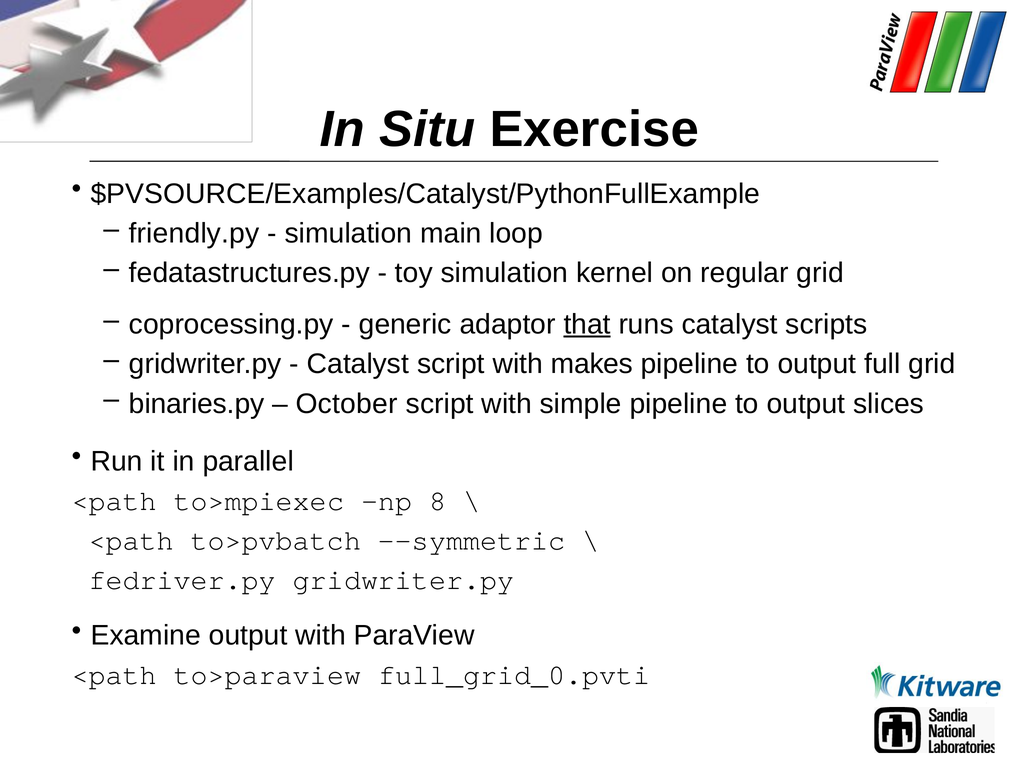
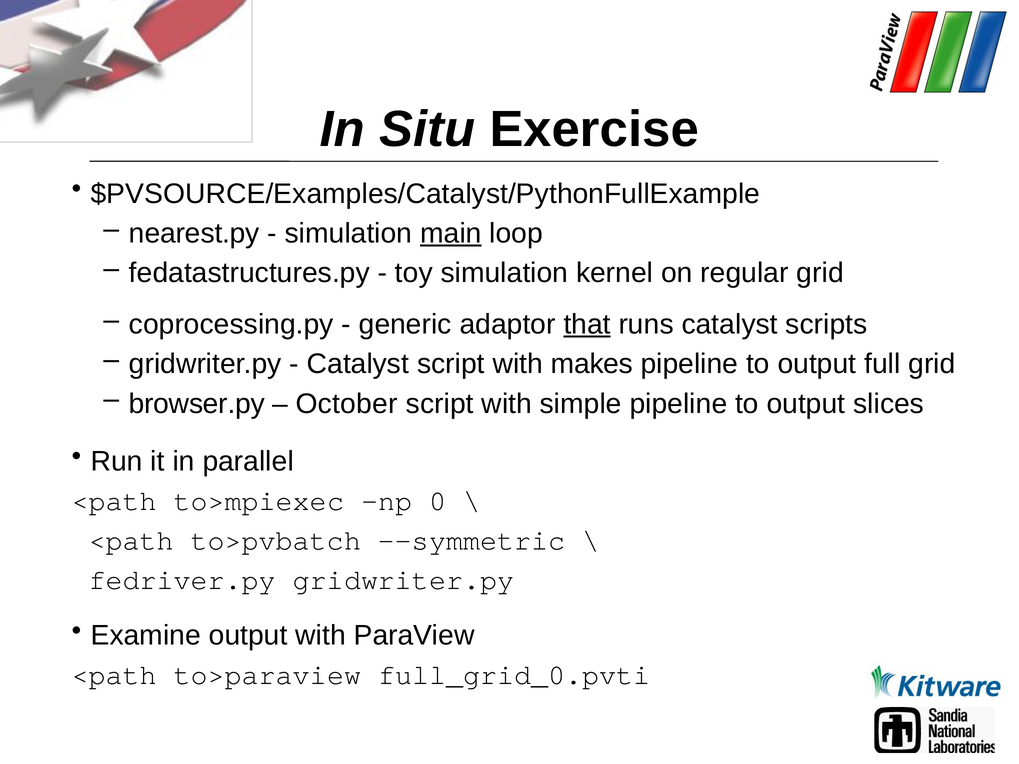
friendly.py: friendly.py -> nearest.py
main underline: none -> present
binaries.py: binaries.py -> browser.py
8: 8 -> 0
